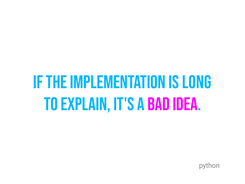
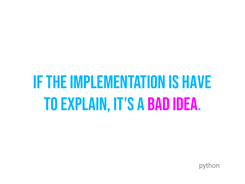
long: long -> have
